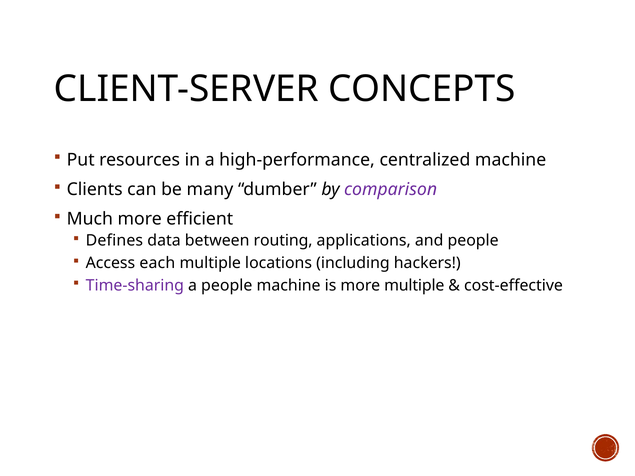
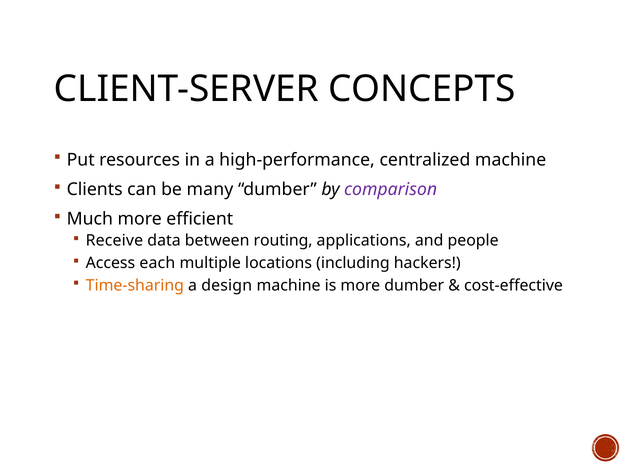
Defines: Defines -> Receive
Time-sharing colour: purple -> orange
a people: people -> design
more multiple: multiple -> dumber
